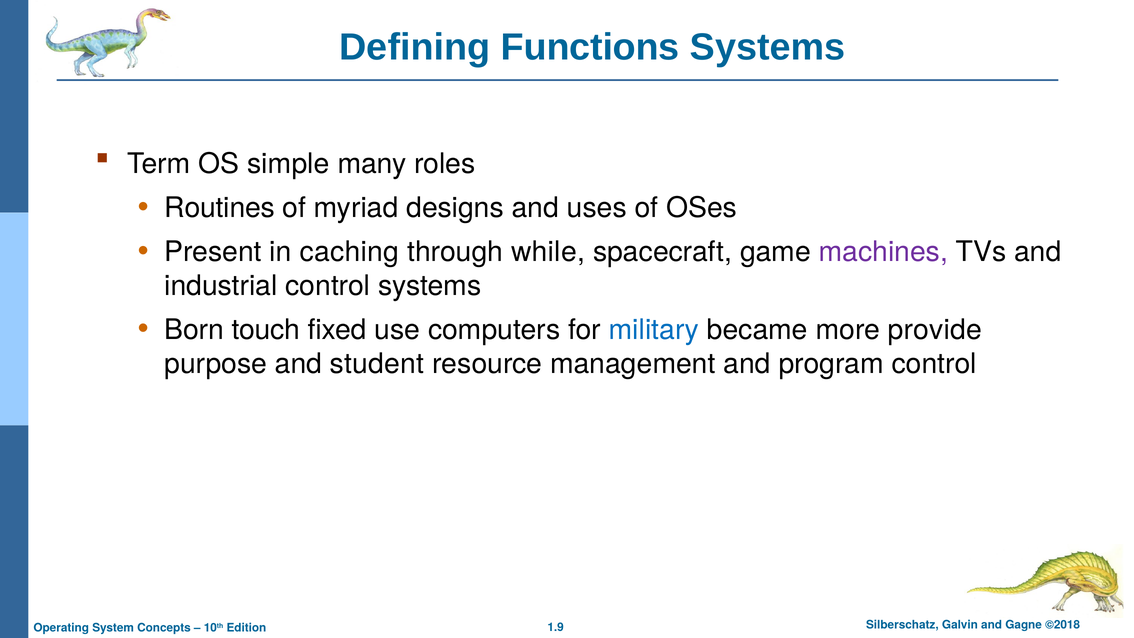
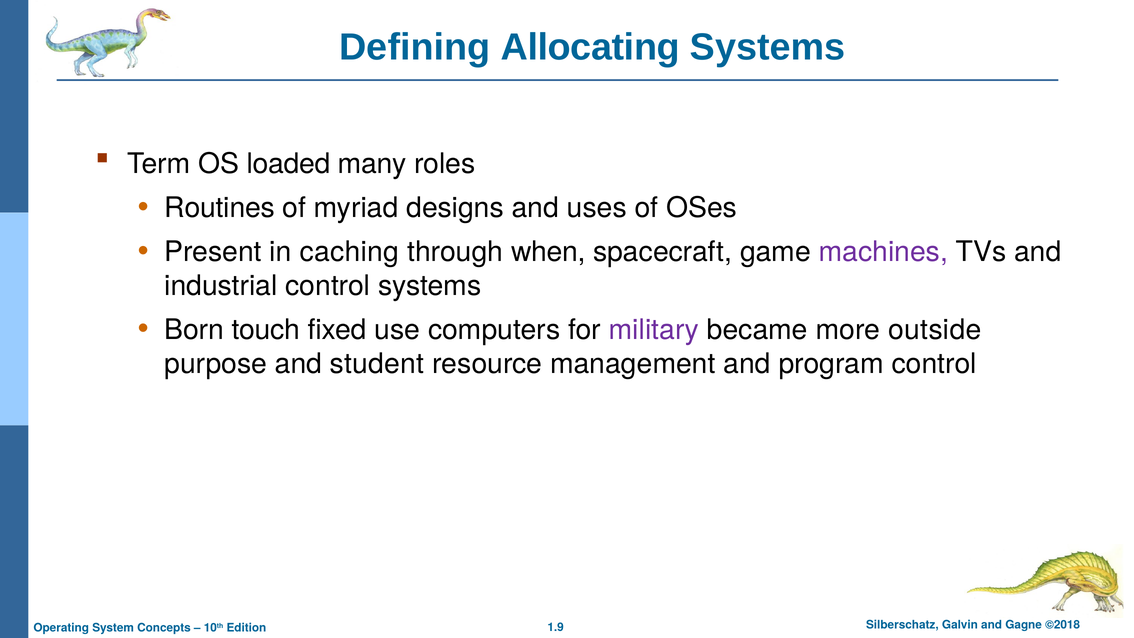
Functions: Functions -> Allocating
simple: simple -> loaded
while: while -> when
military colour: blue -> purple
provide: provide -> outside
